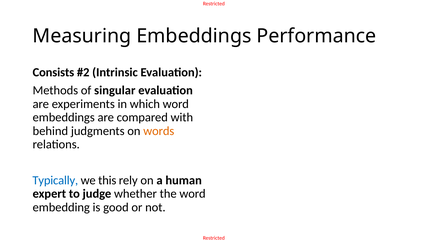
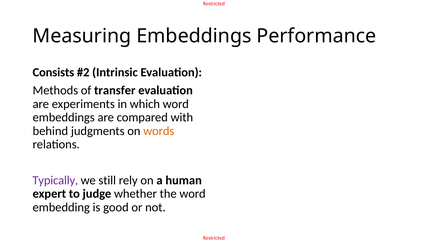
singular: singular -> transfer
Typically colour: blue -> purple
this: this -> still
